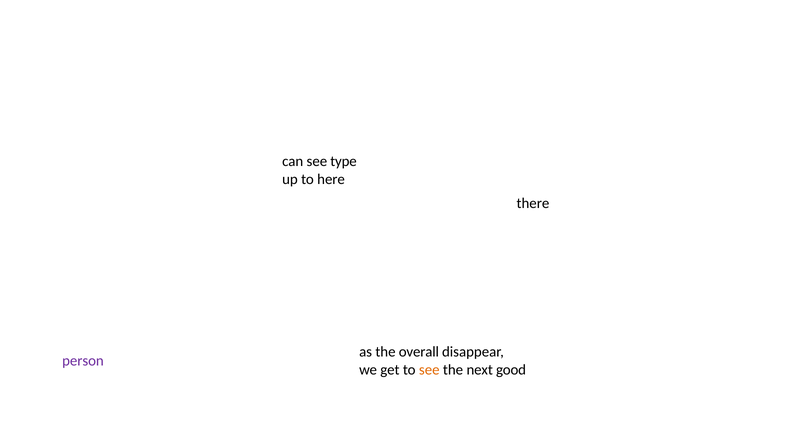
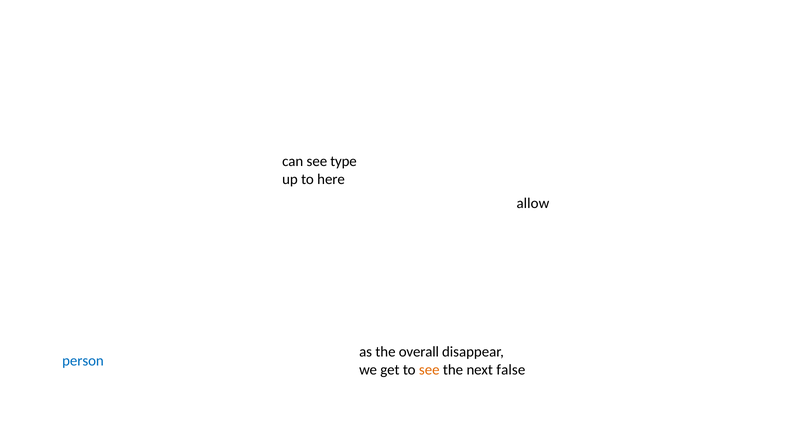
there: there -> allow
person colour: purple -> blue
good: good -> false
